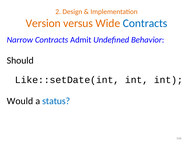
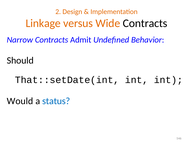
Version: Version -> Linkage
Contracts at (145, 23) colour: blue -> black
Like::setDate(int: Like::setDate(int -> That::setDate(int
